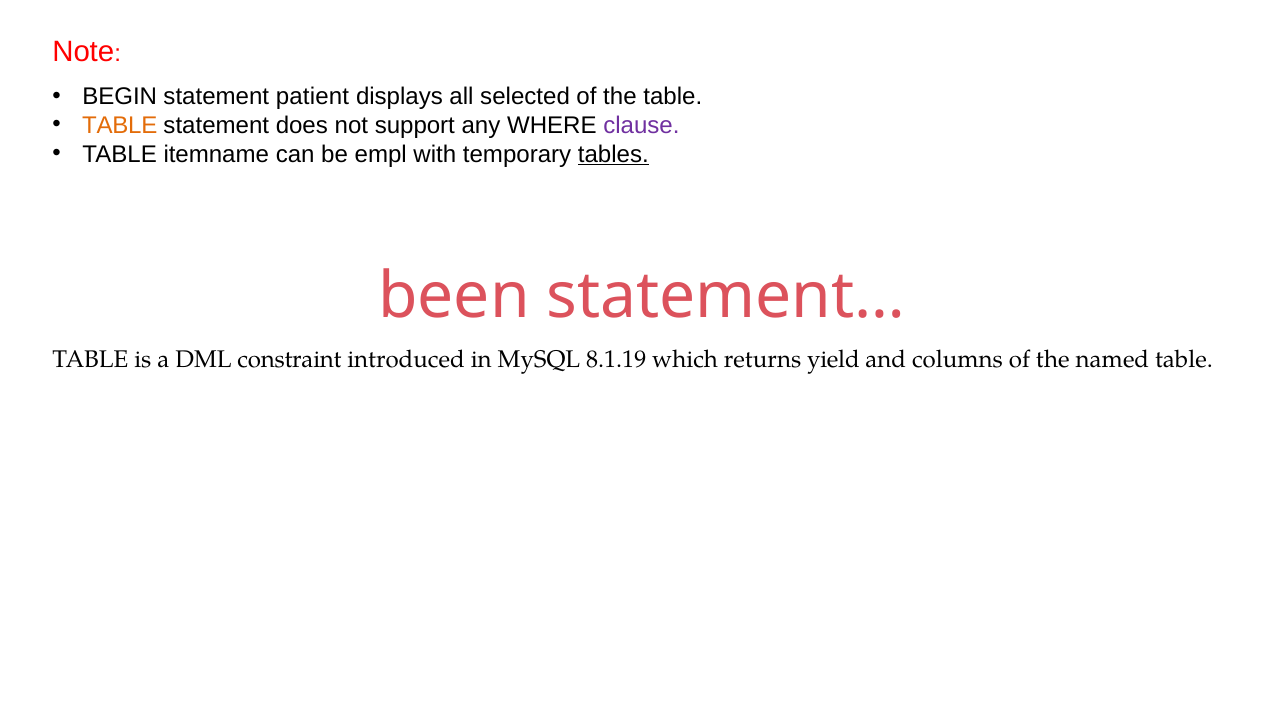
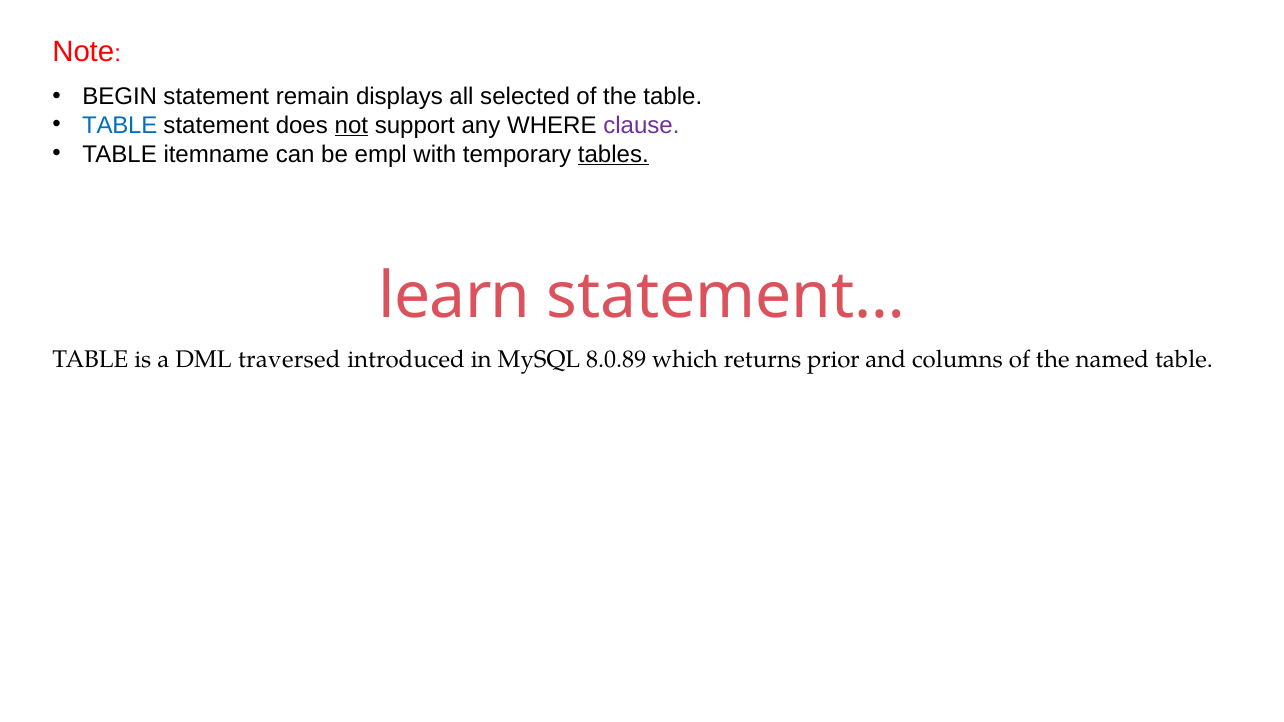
patient: patient -> remain
TABLE at (120, 125) colour: orange -> blue
not underline: none -> present
been: been -> learn
constraint: constraint -> traversed
8.1.19: 8.1.19 -> 8.0.89
yield: yield -> prior
